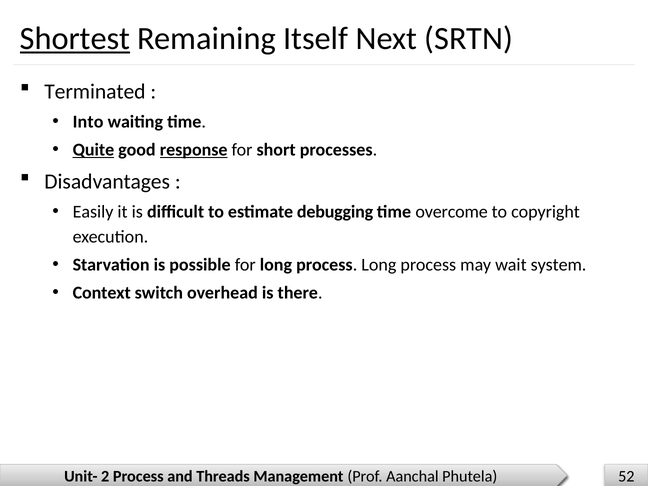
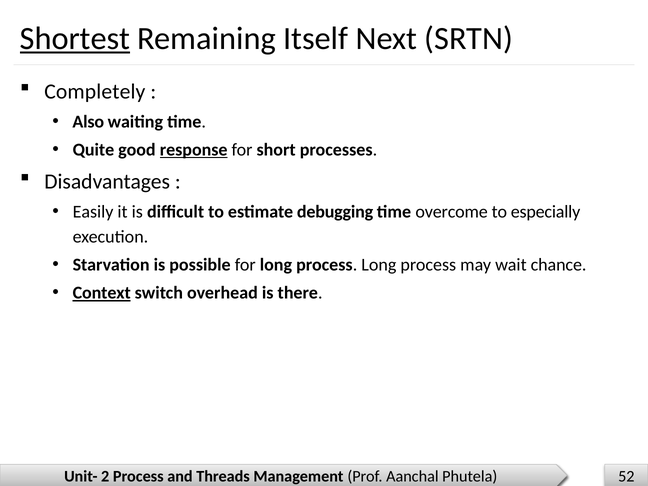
Terminated: Terminated -> Completely
Into: Into -> Also
Quite underline: present -> none
copyright: copyright -> especially
system: system -> chance
Context underline: none -> present
